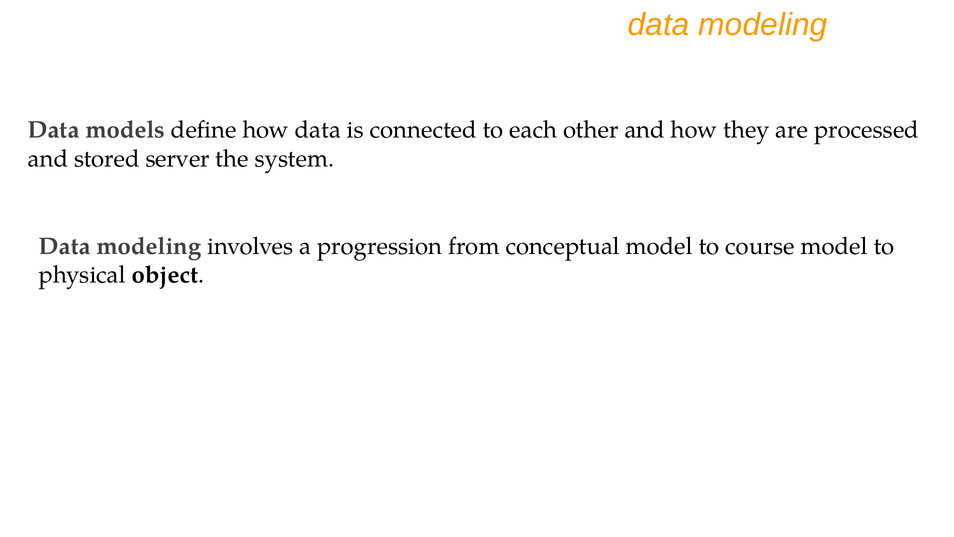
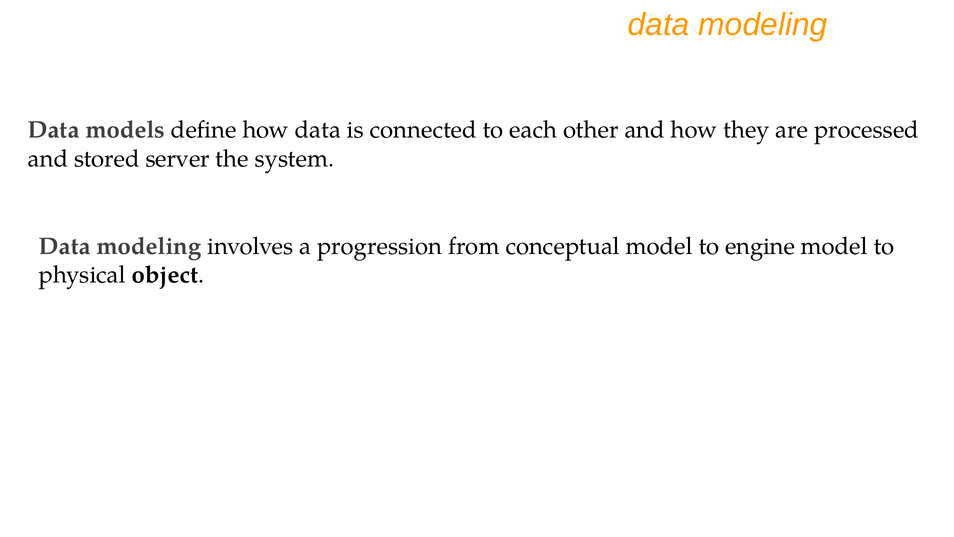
course: course -> engine
